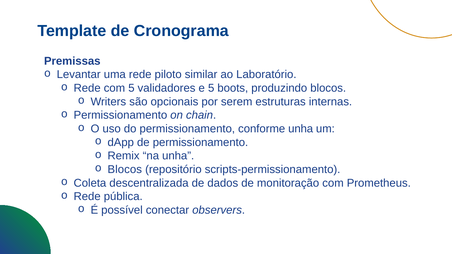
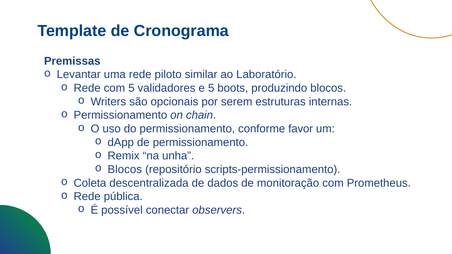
conforme unha: unha -> favor
